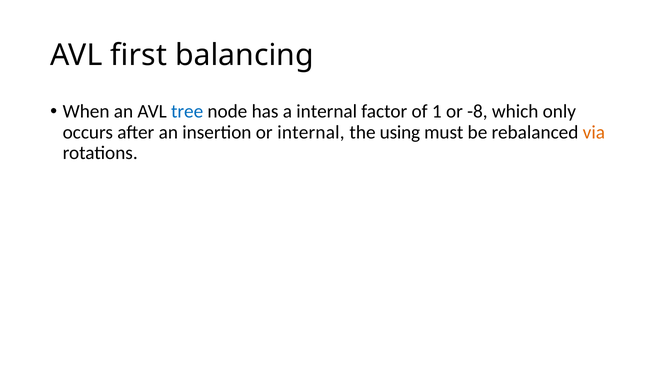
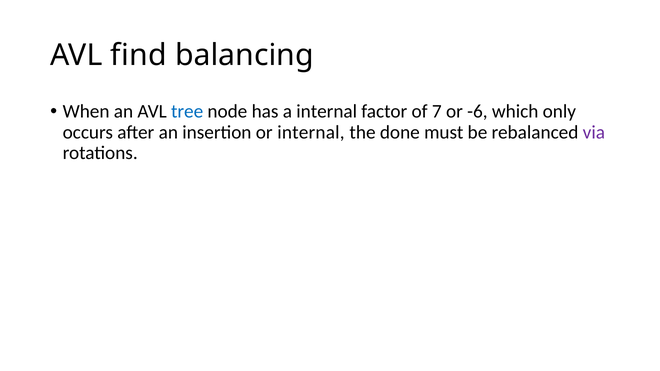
first: first -> find
1: 1 -> 7
-8: -8 -> -6
using: using -> done
via colour: orange -> purple
